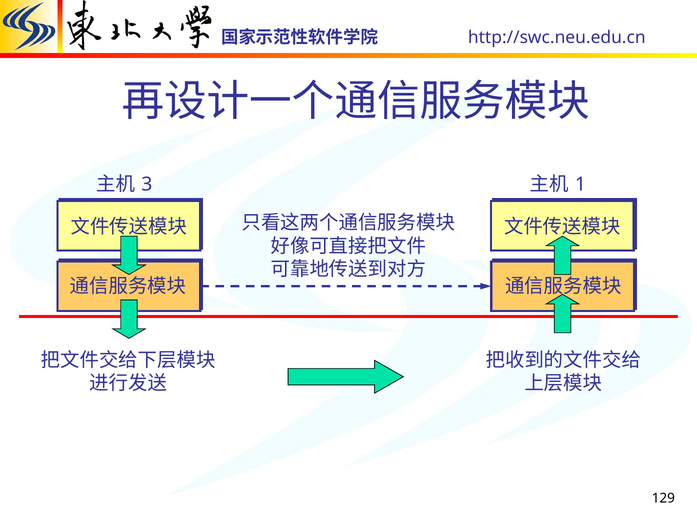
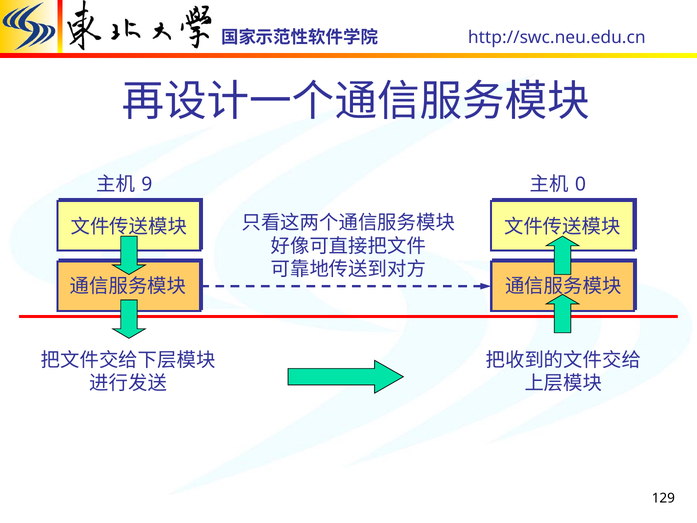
3: 3 -> 9
1: 1 -> 0
